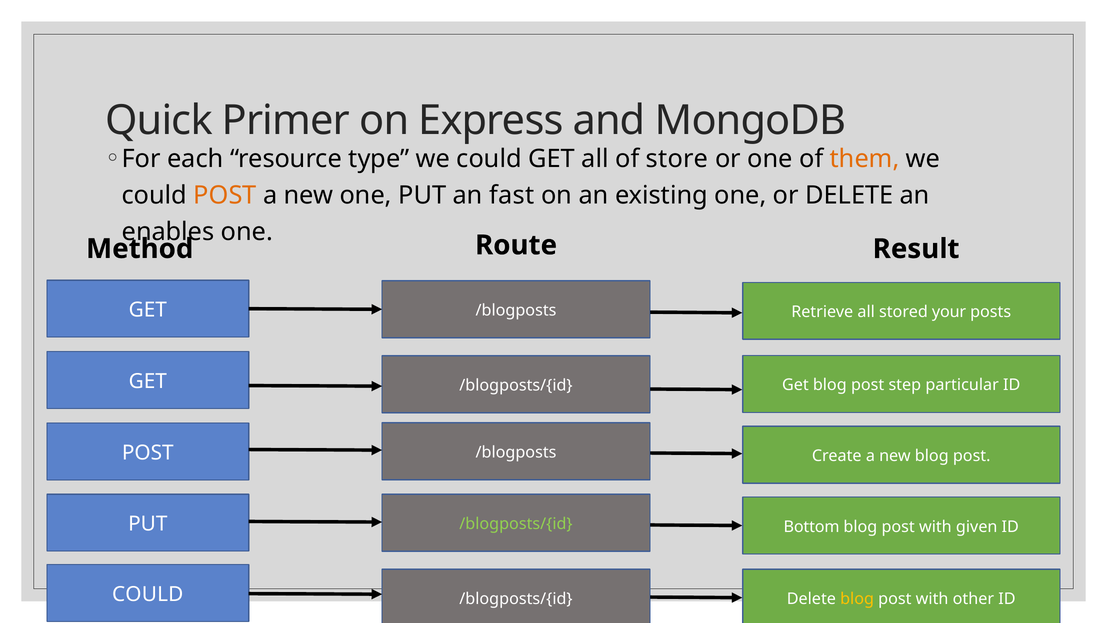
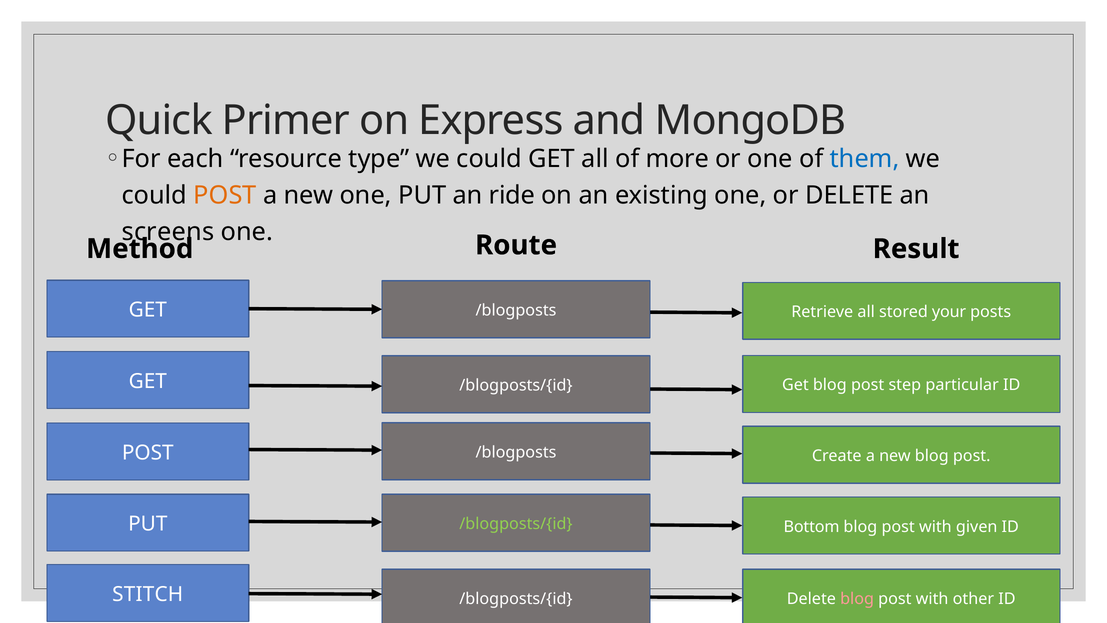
store: store -> more
them colour: orange -> blue
fast: fast -> ride
enables: enables -> screens
COULD at (148, 594): COULD -> STITCH
blog at (857, 599) colour: yellow -> pink
